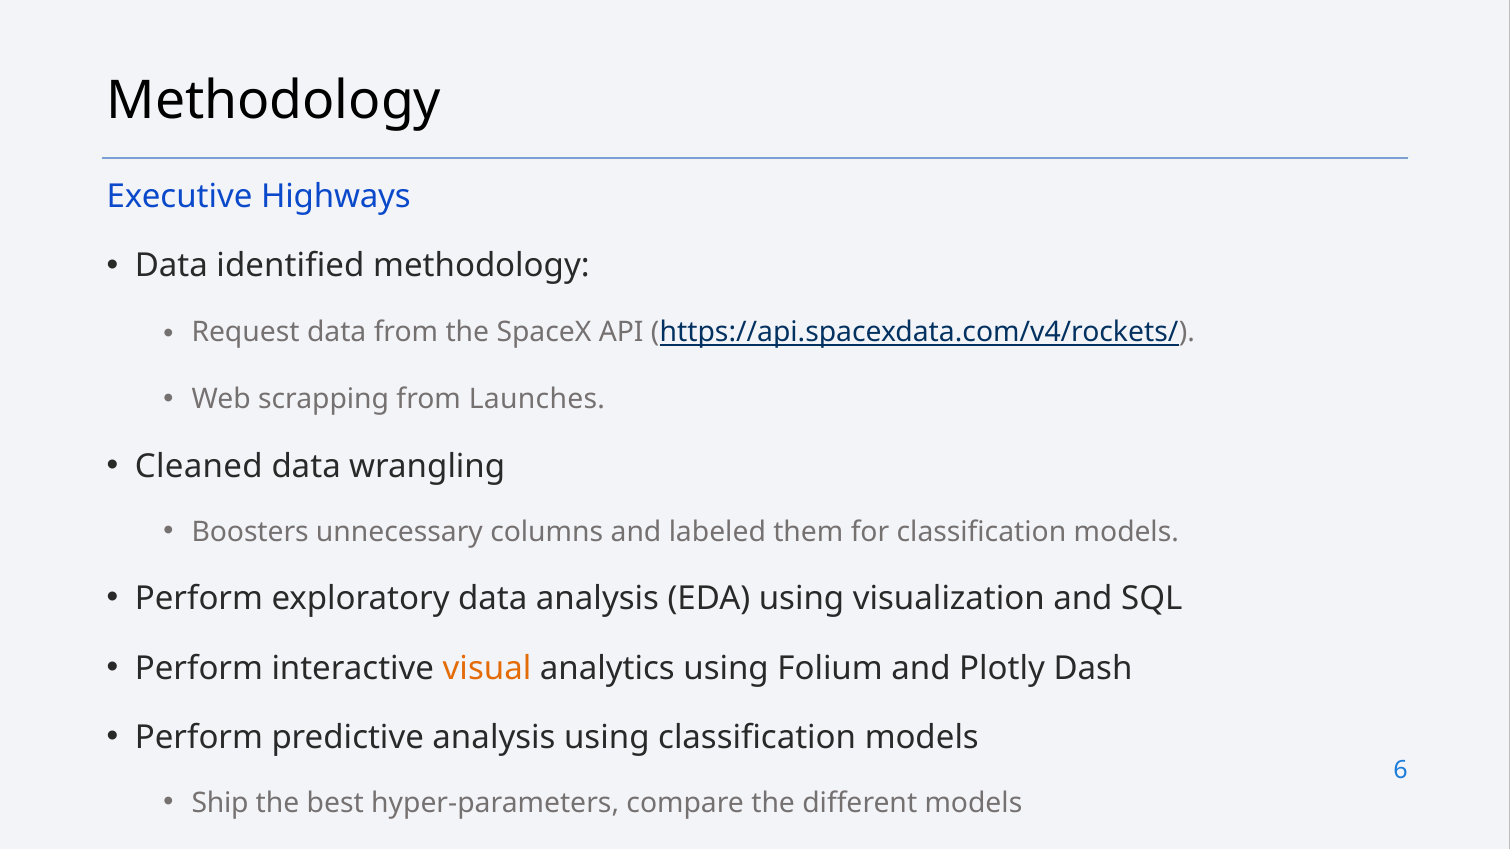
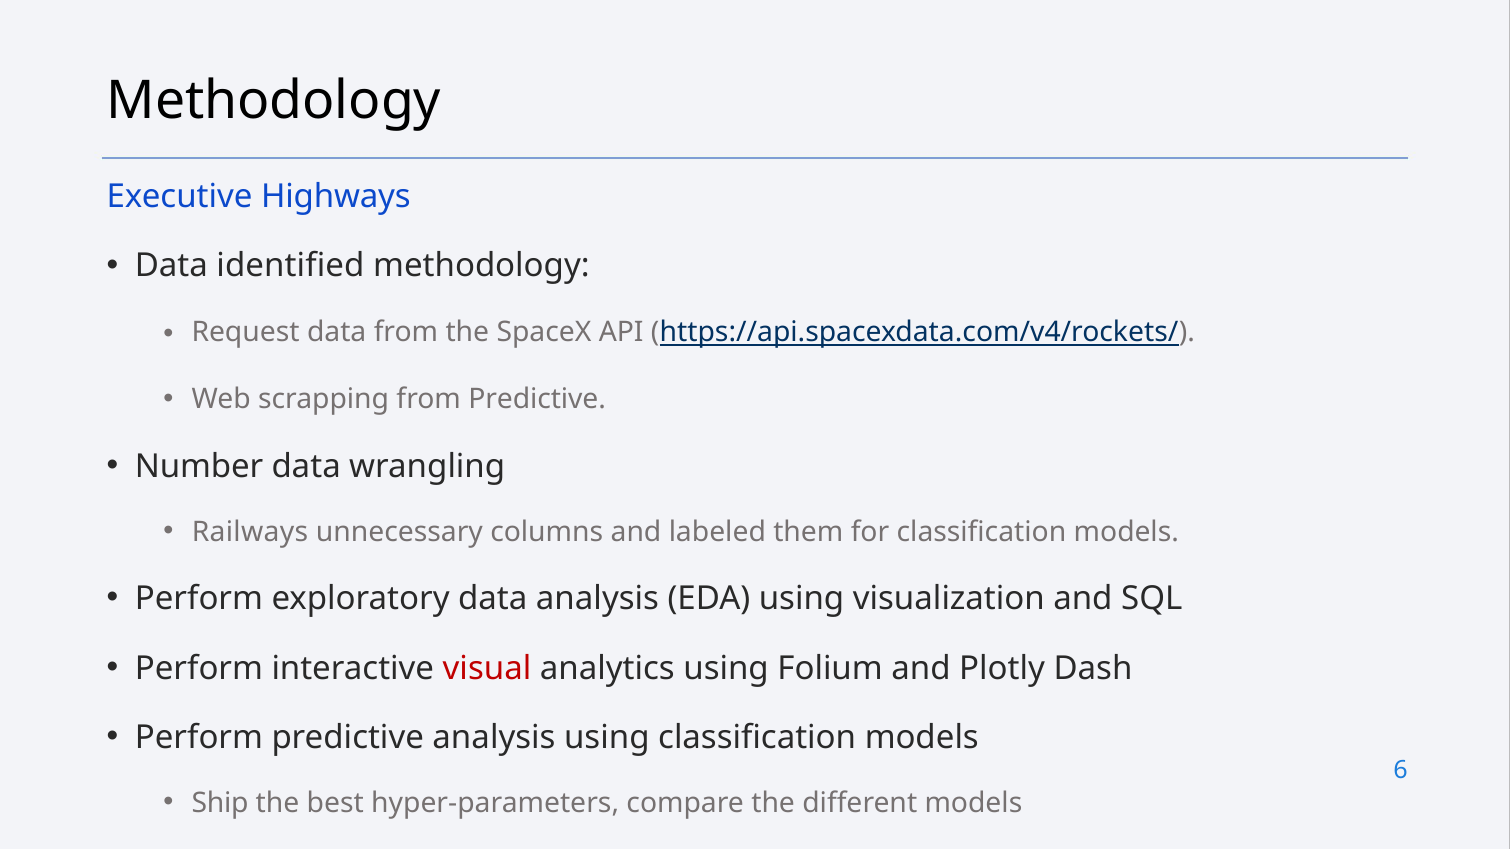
from Launches: Launches -> Predictive
Cleaned: Cleaned -> Number
Boosters: Boosters -> Railways
visual colour: orange -> red
